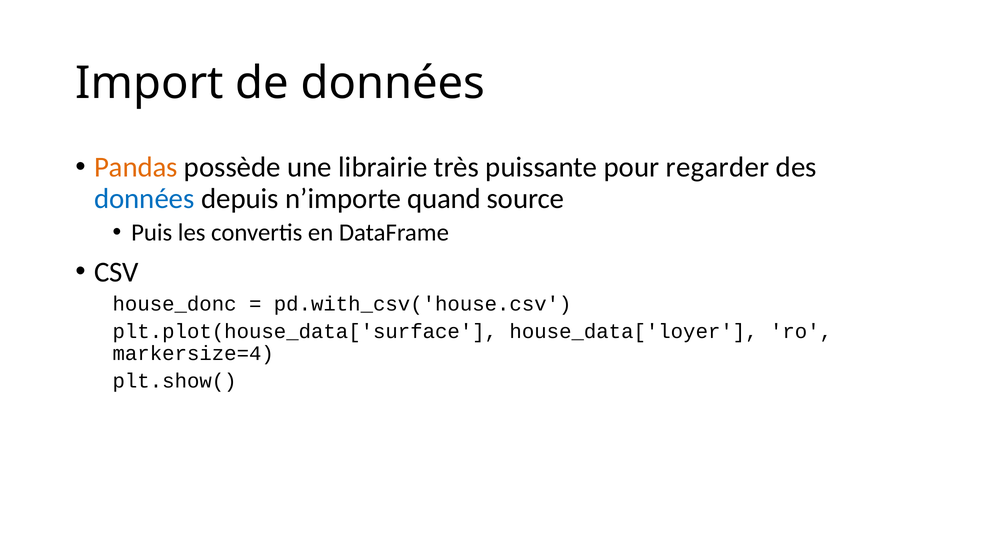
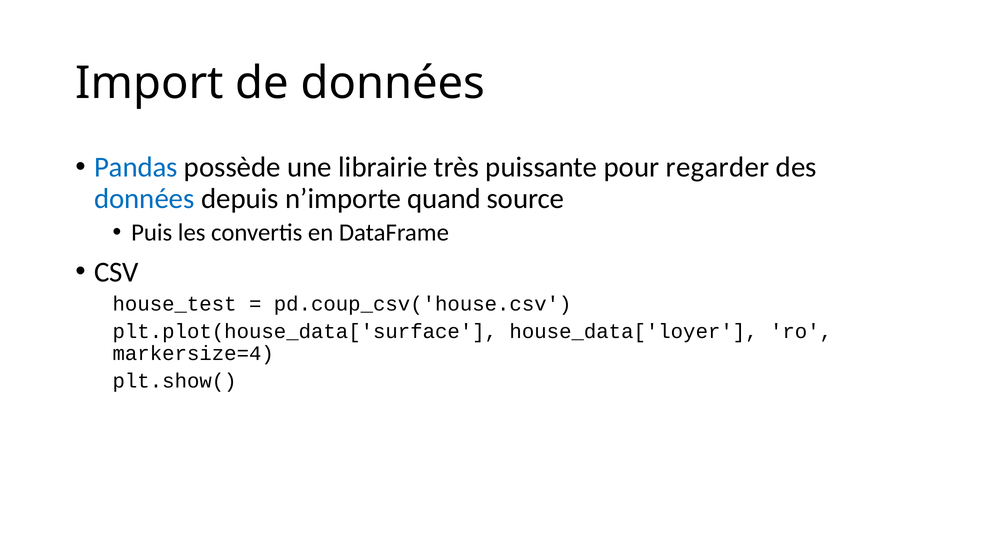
Pandas colour: orange -> blue
house_donc: house_donc -> house_test
pd.with_csv('house.csv: pd.with_csv('house.csv -> pd.coup_csv('house.csv
